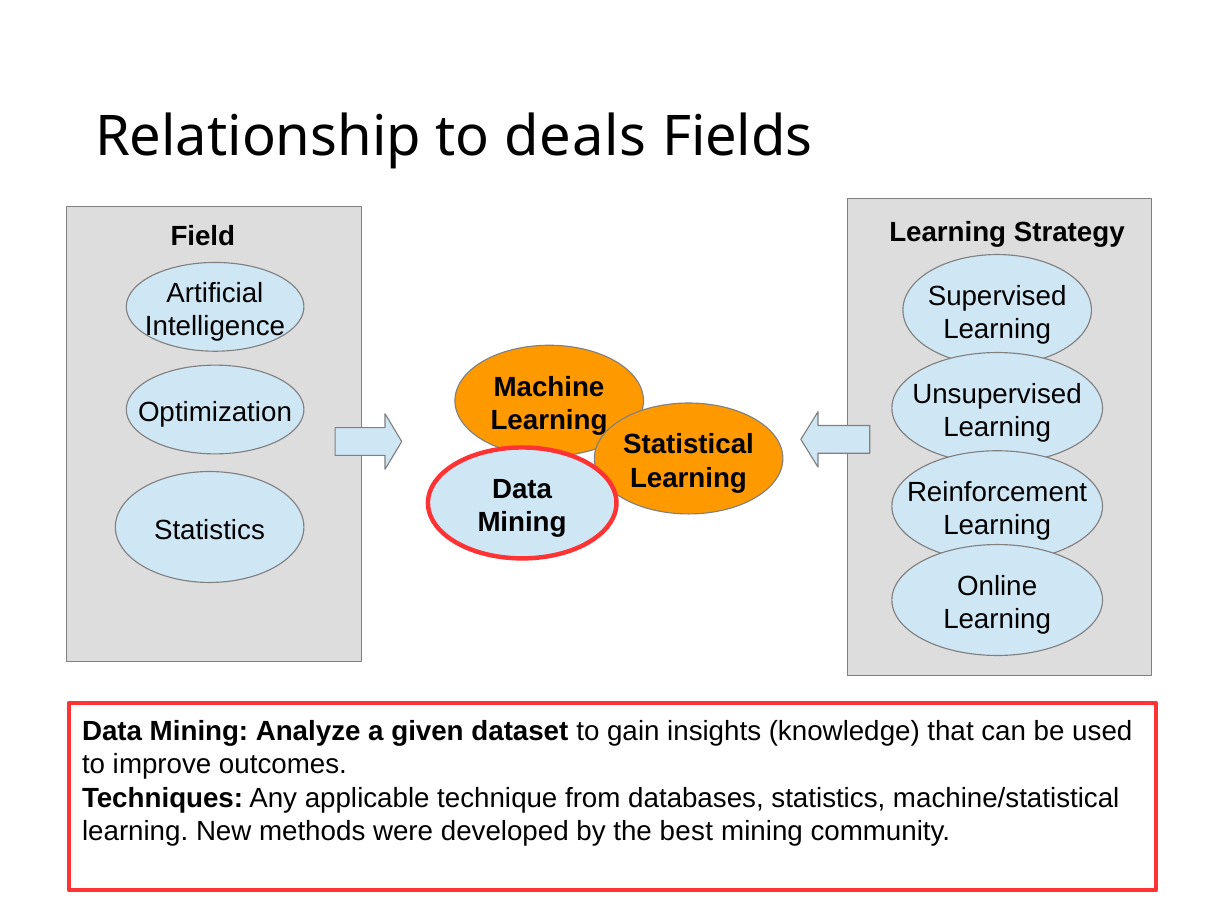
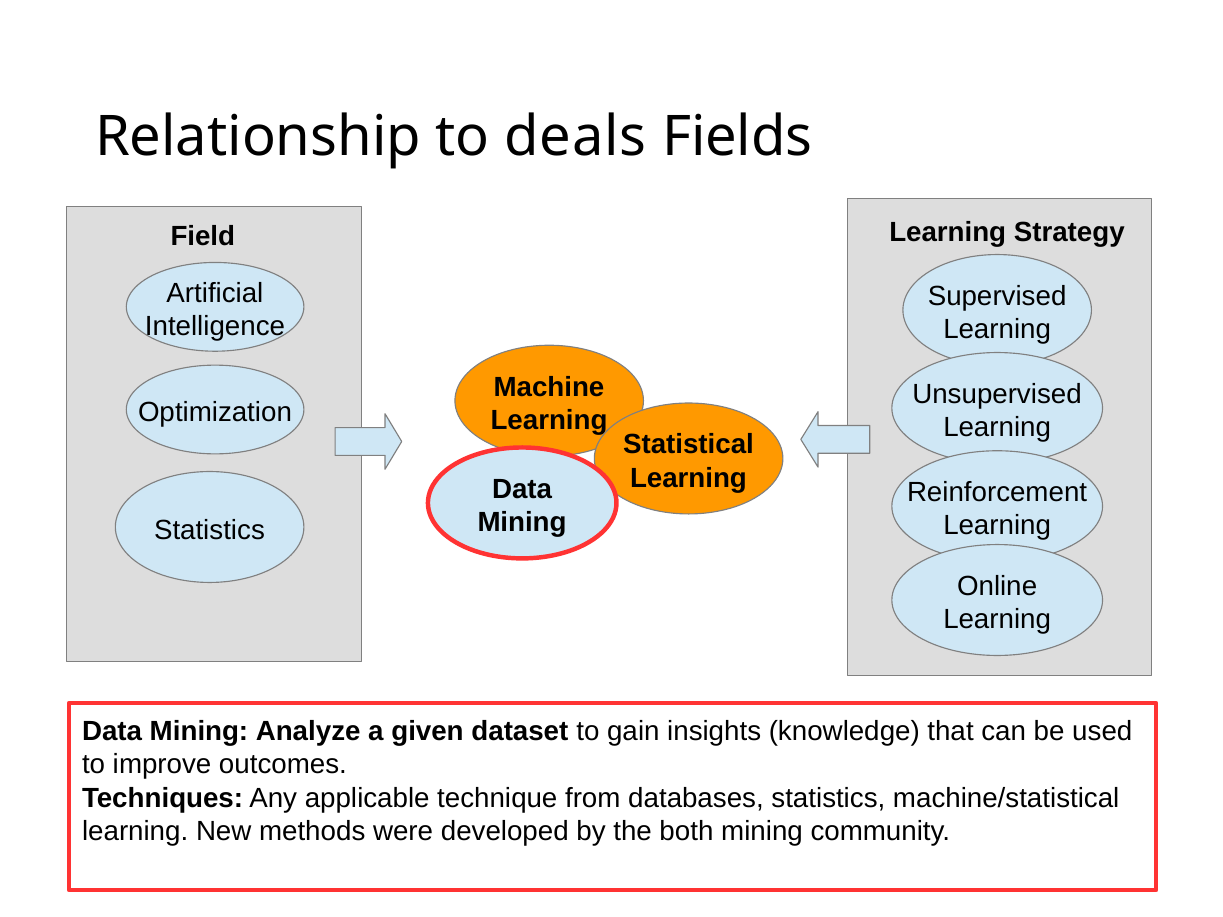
best: best -> both
